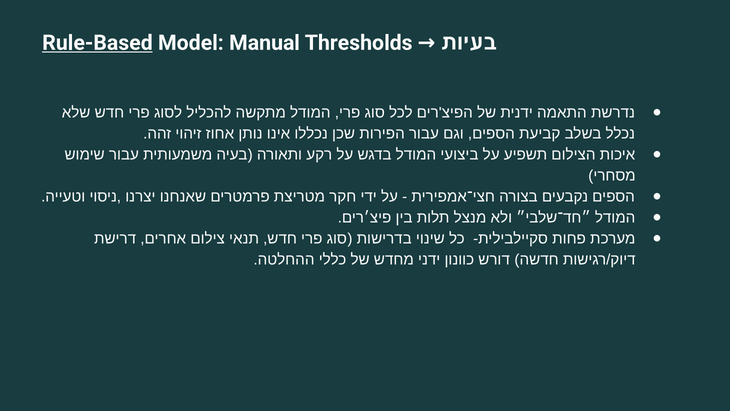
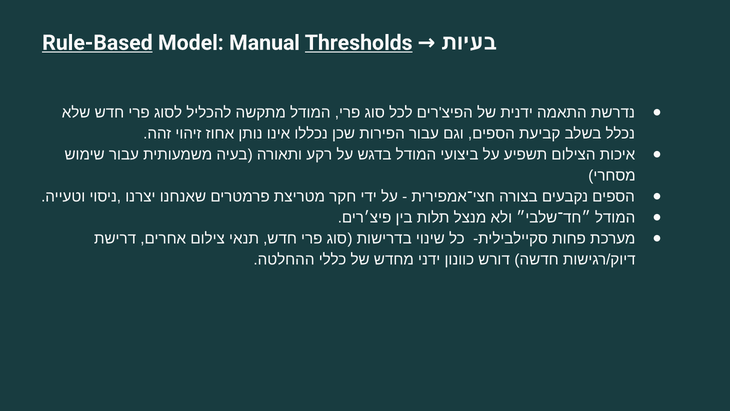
Thresholds underline: none -> present
